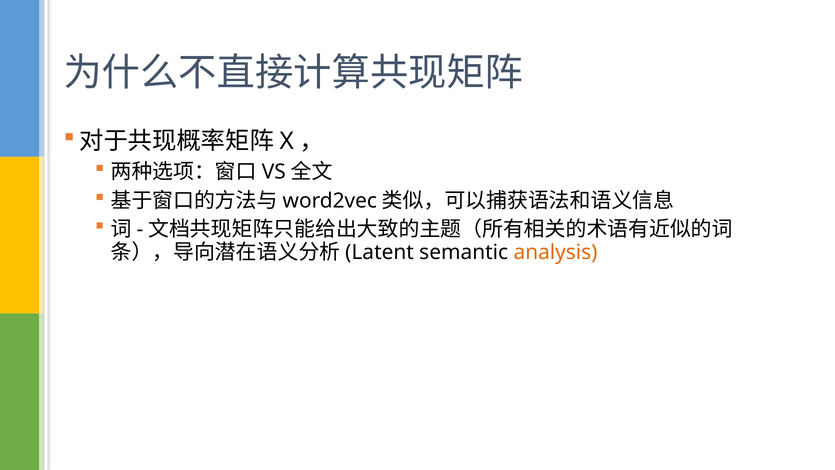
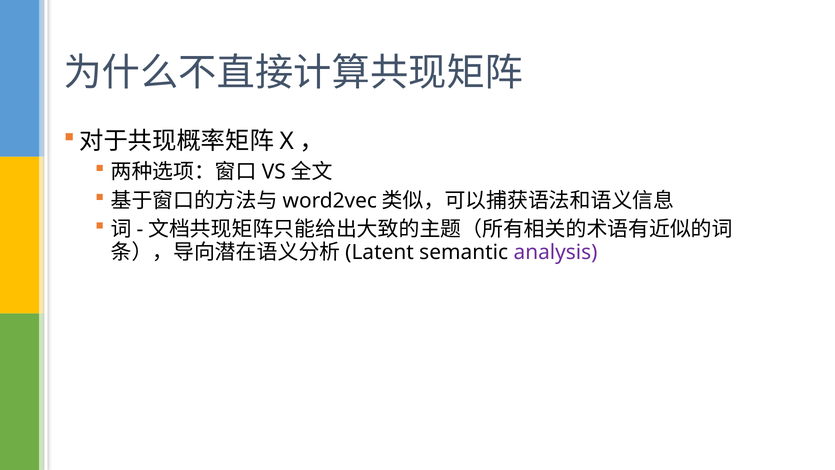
analysis colour: orange -> purple
